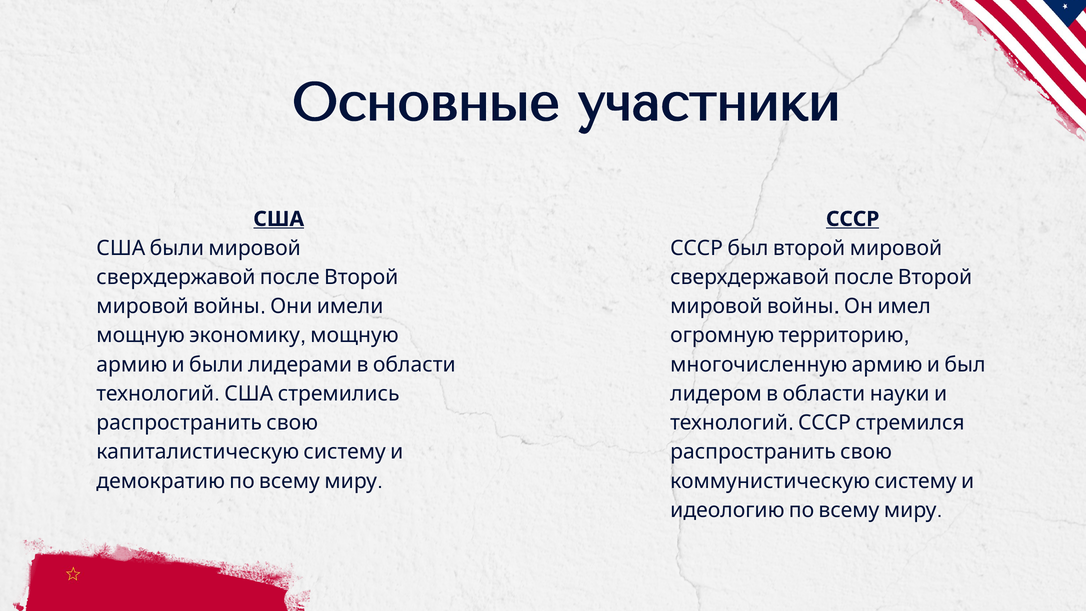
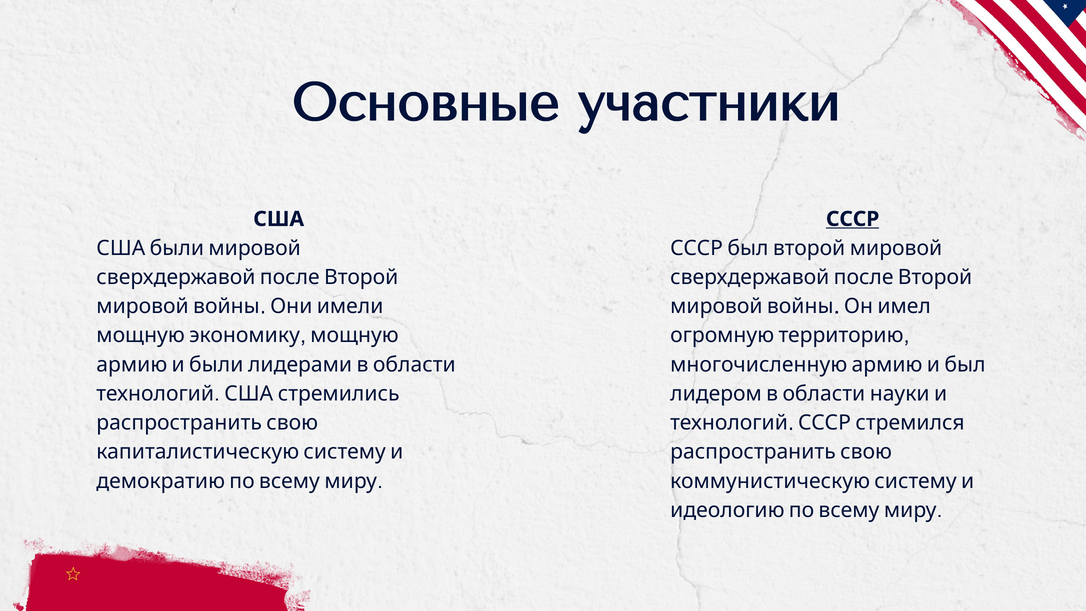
США underline: present -> none
